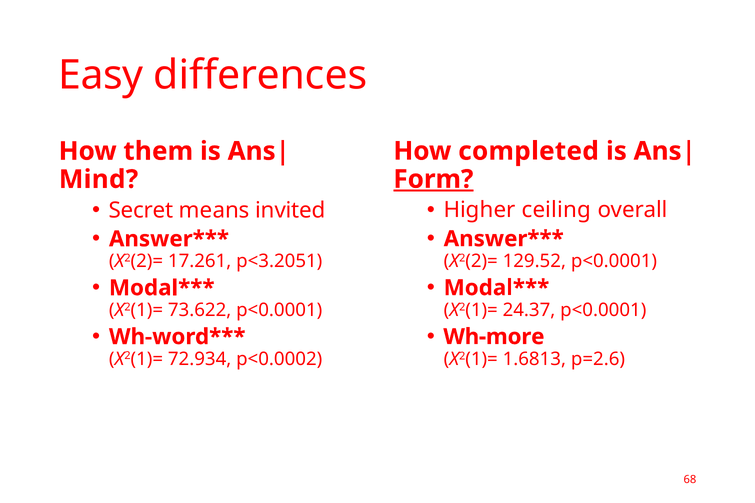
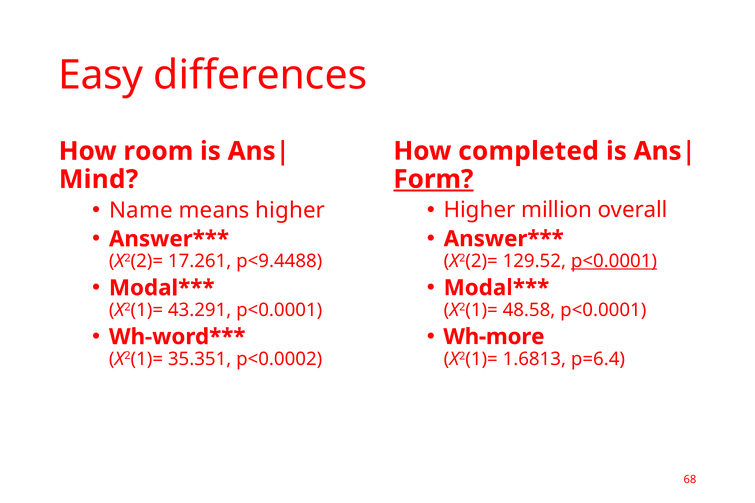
them: them -> room
ceiling: ceiling -> million
Secret: Secret -> Name
means invited: invited -> higher
p<3.2051: p<3.2051 -> p<9.4488
p<0.0001 at (614, 261) underline: none -> present
73.622: 73.622 -> 43.291
24.37: 24.37 -> 48.58
72.934: 72.934 -> 35.351
p=2.6: p=2.6 -> p=6.4
